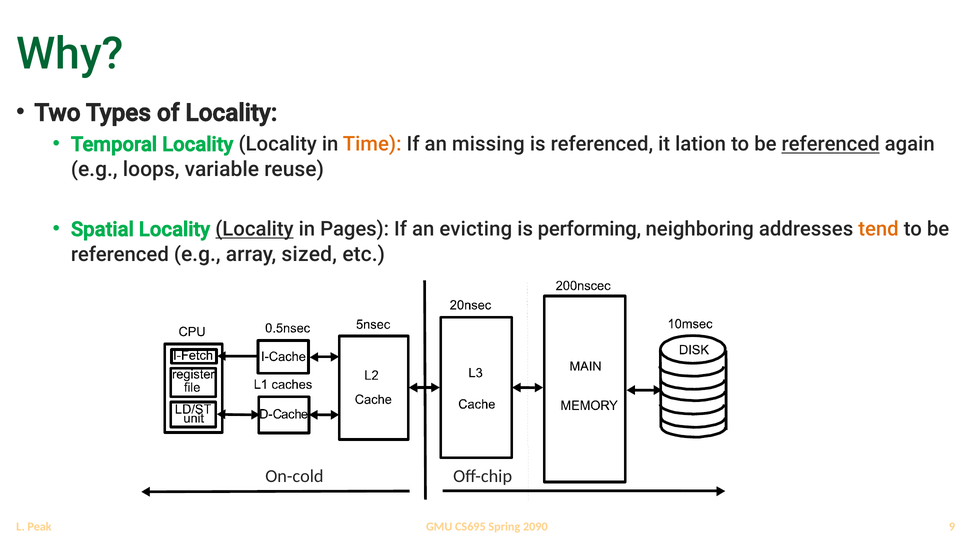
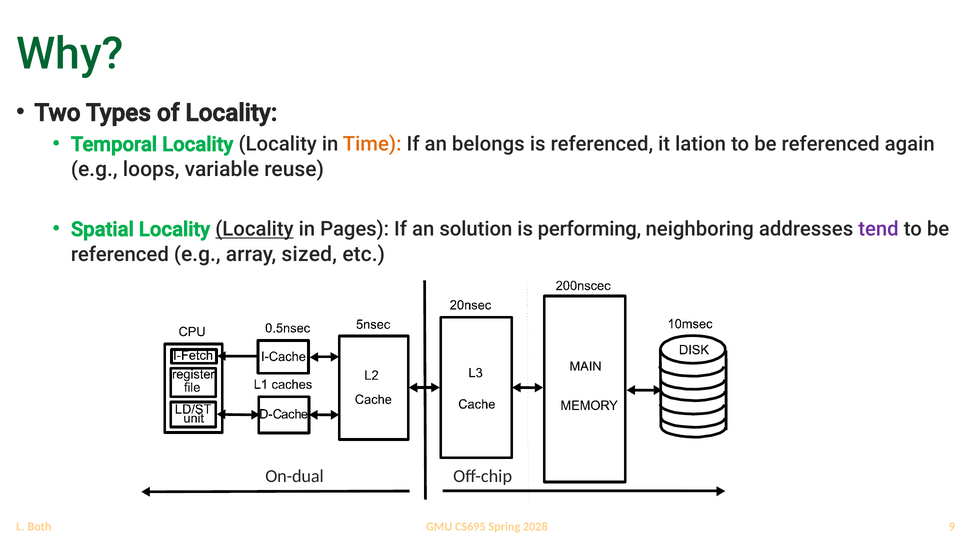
missing: missing -> belongs
referenced at (831, 144) underline: present -> none
evicting: evicting -> solution
tend colour: orange -> purple
On-cold: On-cold -> On-dual
2090: 2090 -> 2028
Peak: Peak -> Both
